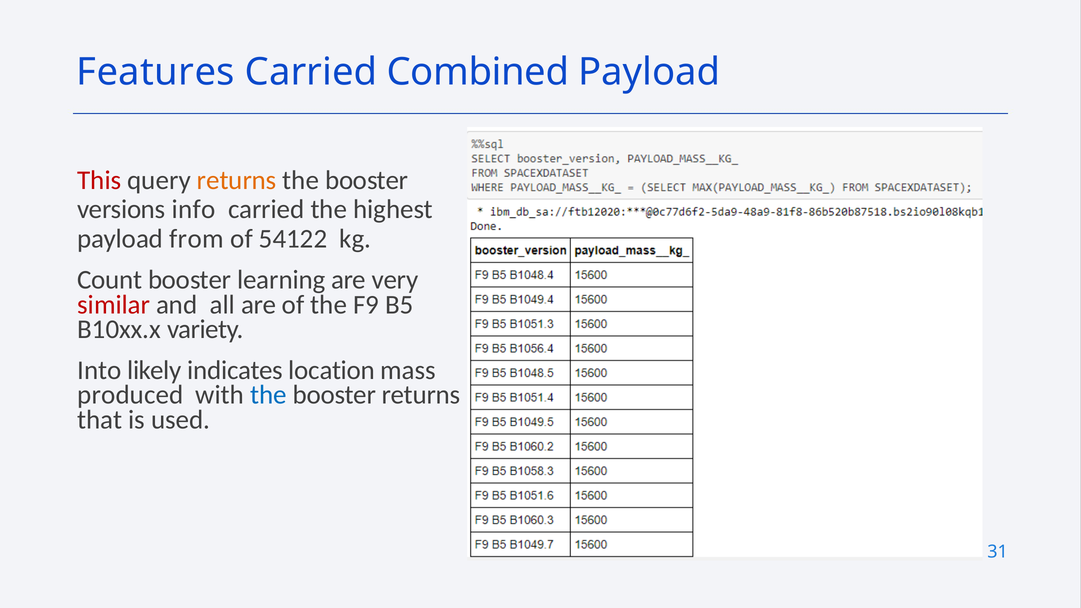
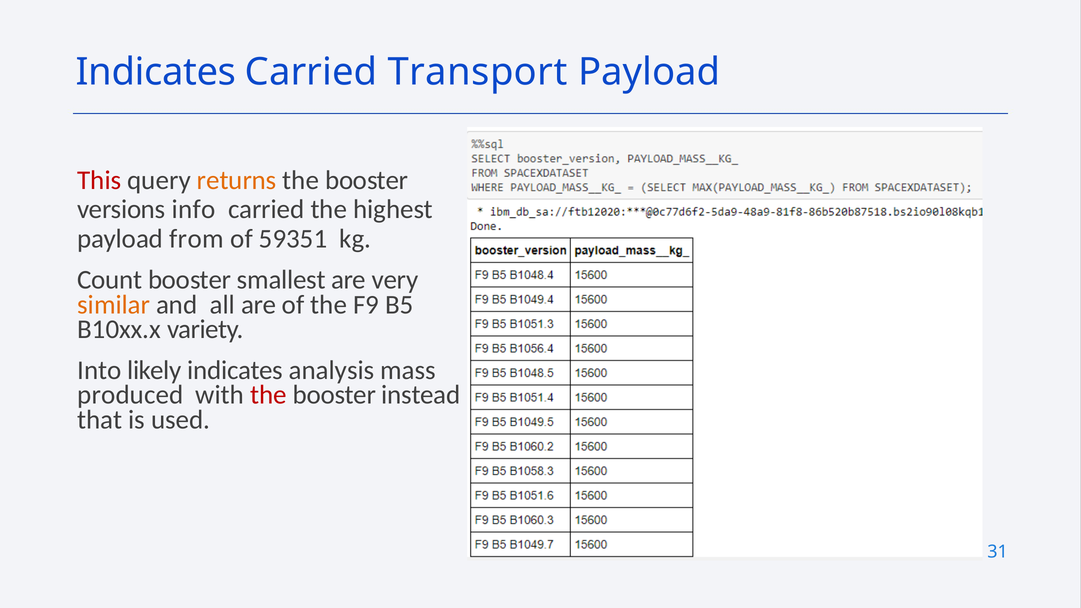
Features at (156, 72): Features -> Indicates
Combined: Combined -> Transport
54122: 54122 -> 59351
learning: learning -> smallest
similar colour: red -> orange
location: location -> analysis
the at (268, 395) colour: blue -> red
booster returns: returns -> instead
